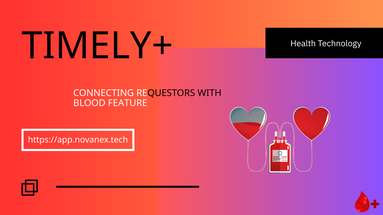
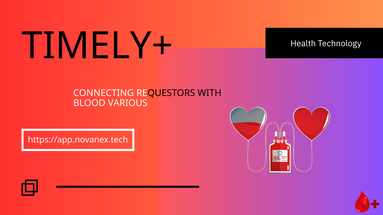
FEATURE: FEATURE -> VARIOUS
